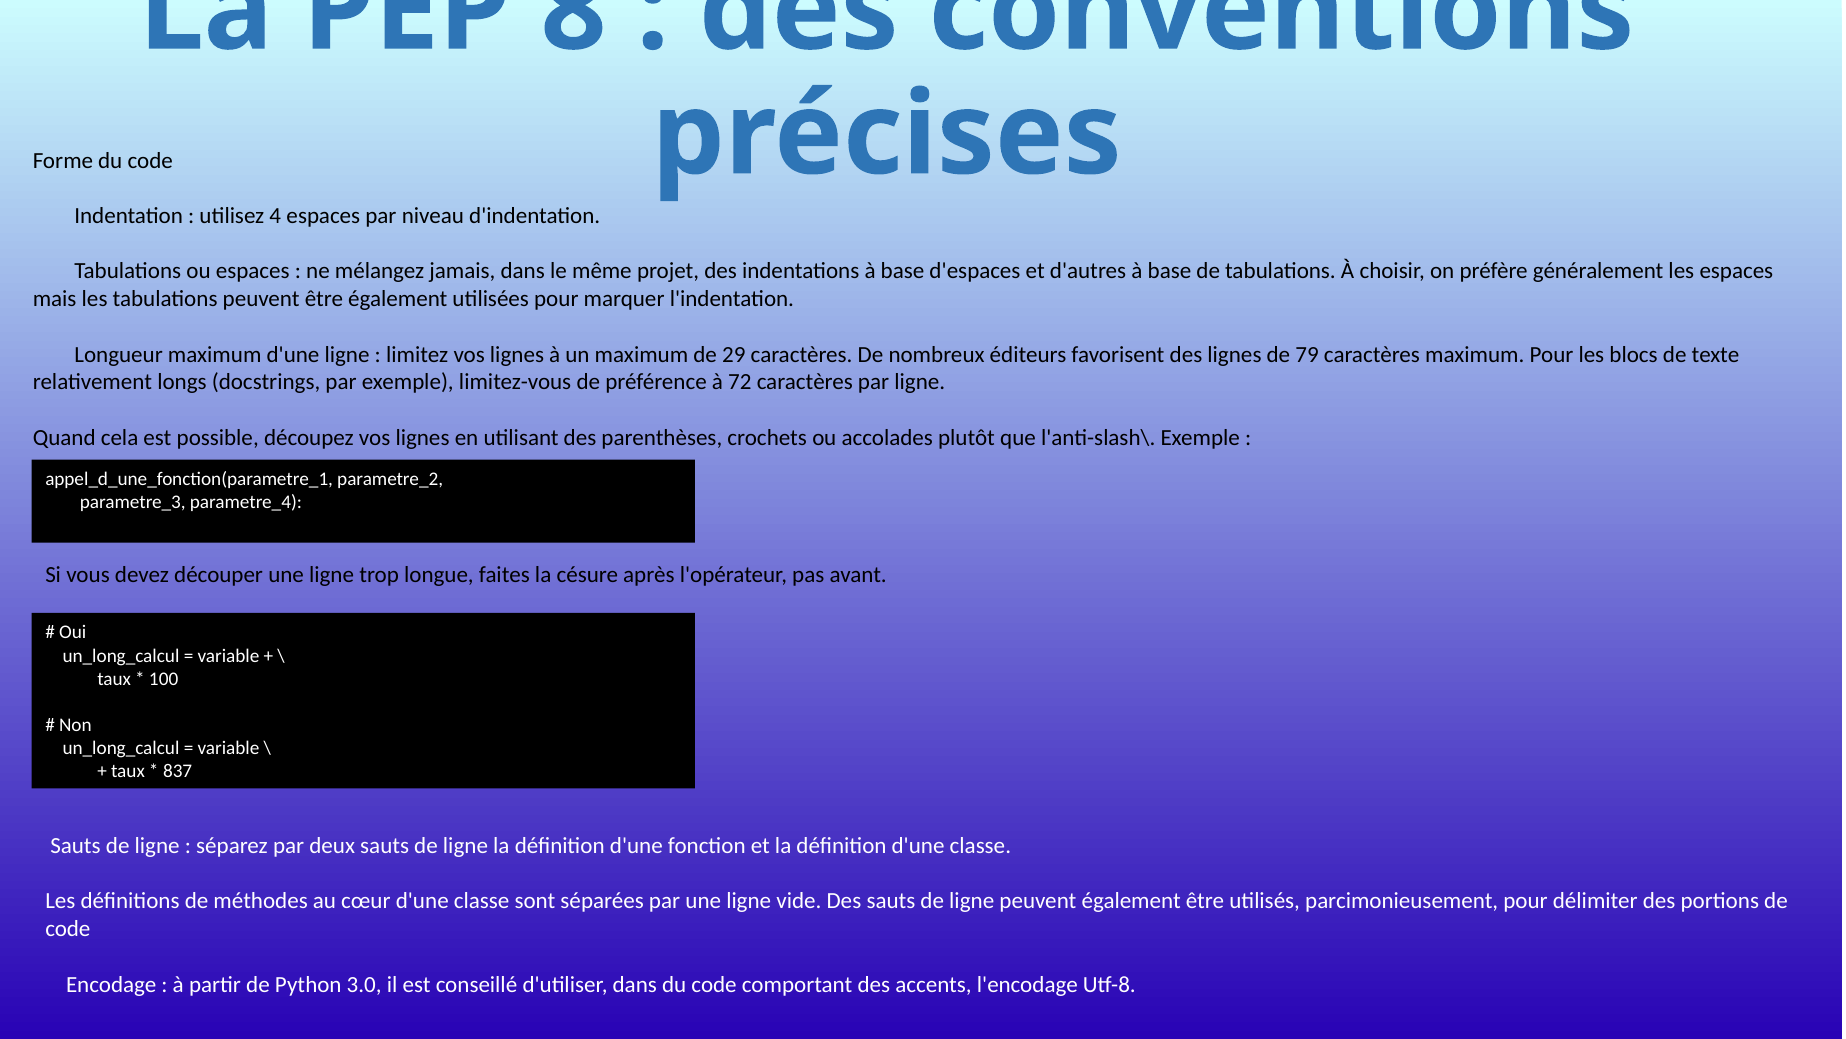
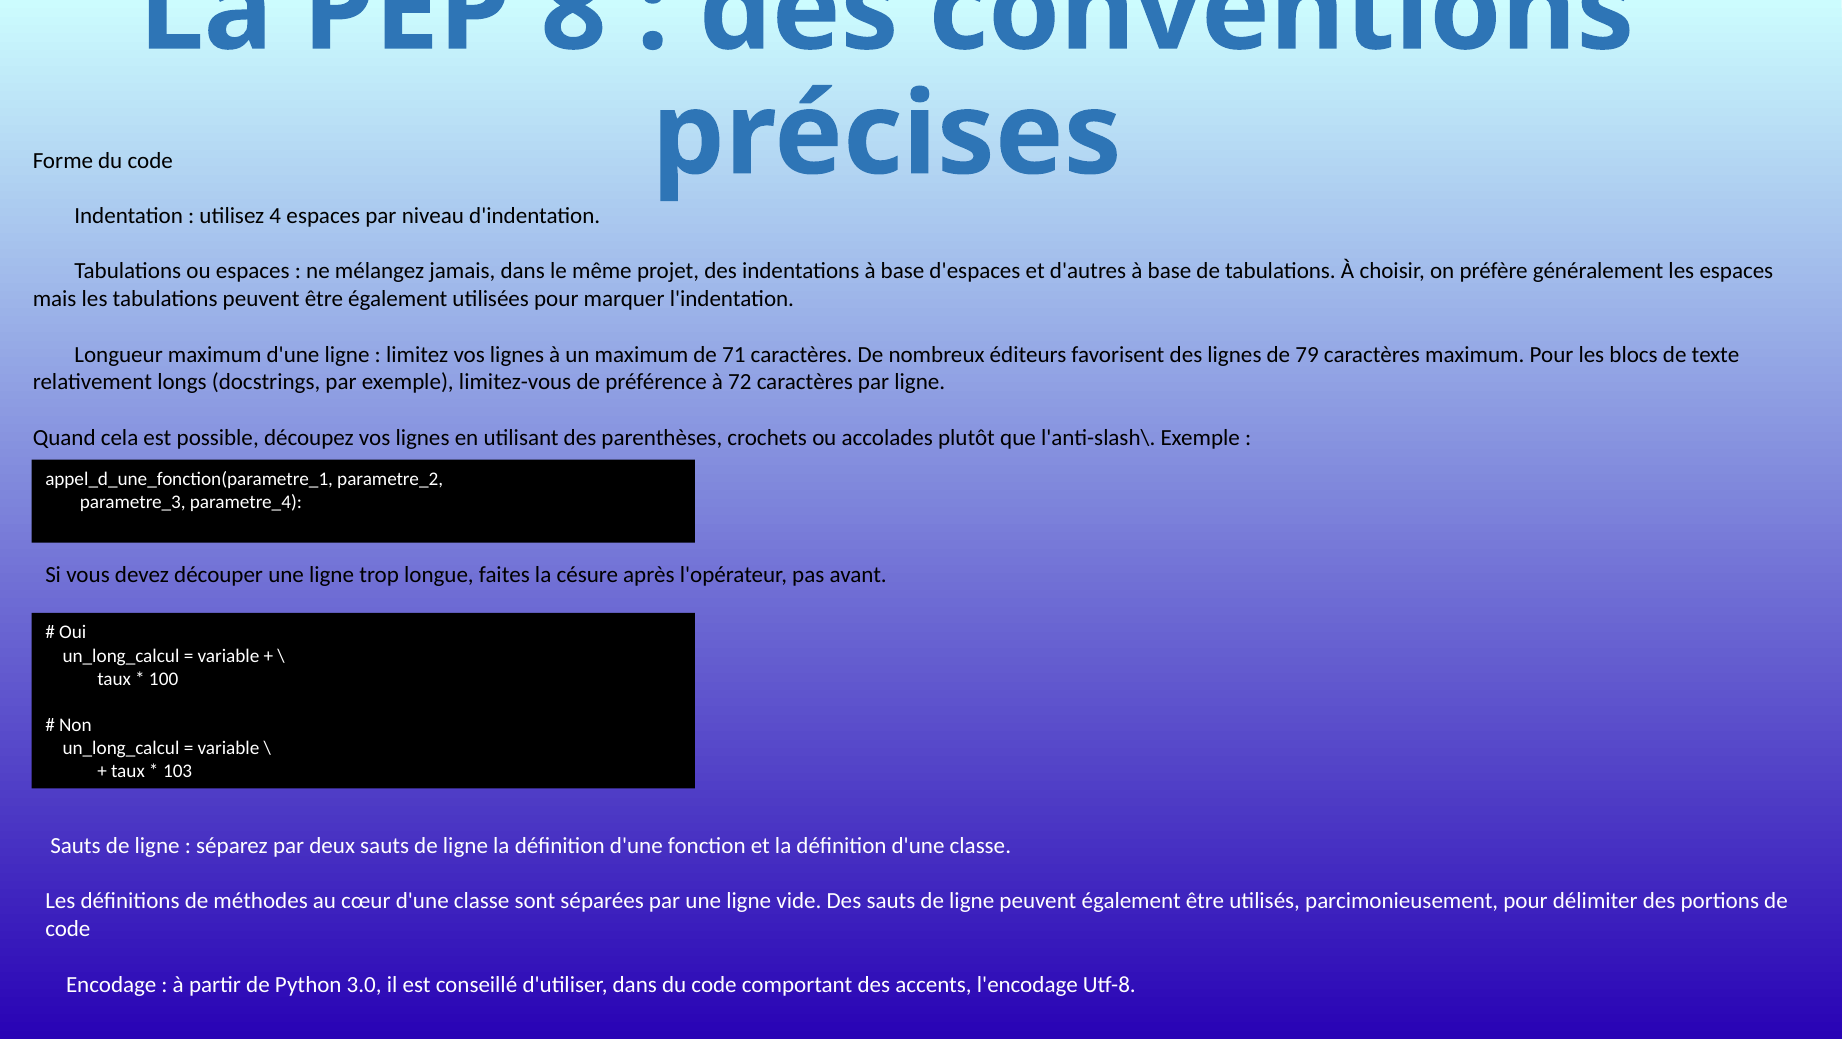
29: 29 -> 71
837: 837 -> 103
